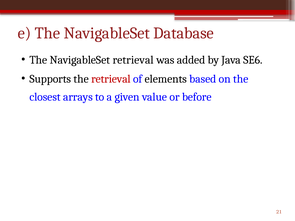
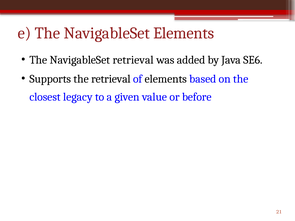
NavigableSet Database: Database -> Elements
retrieval at (111, 79) colour: red -> black
arrays: arrays -> legacy
